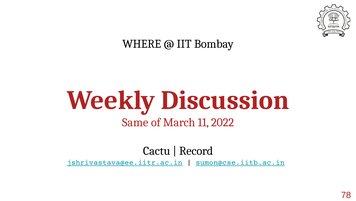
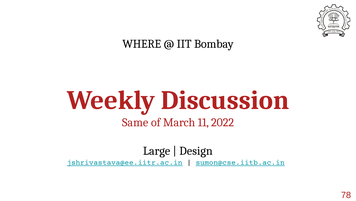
Cactu: Cactu -> Large
Record: Record -> Design
